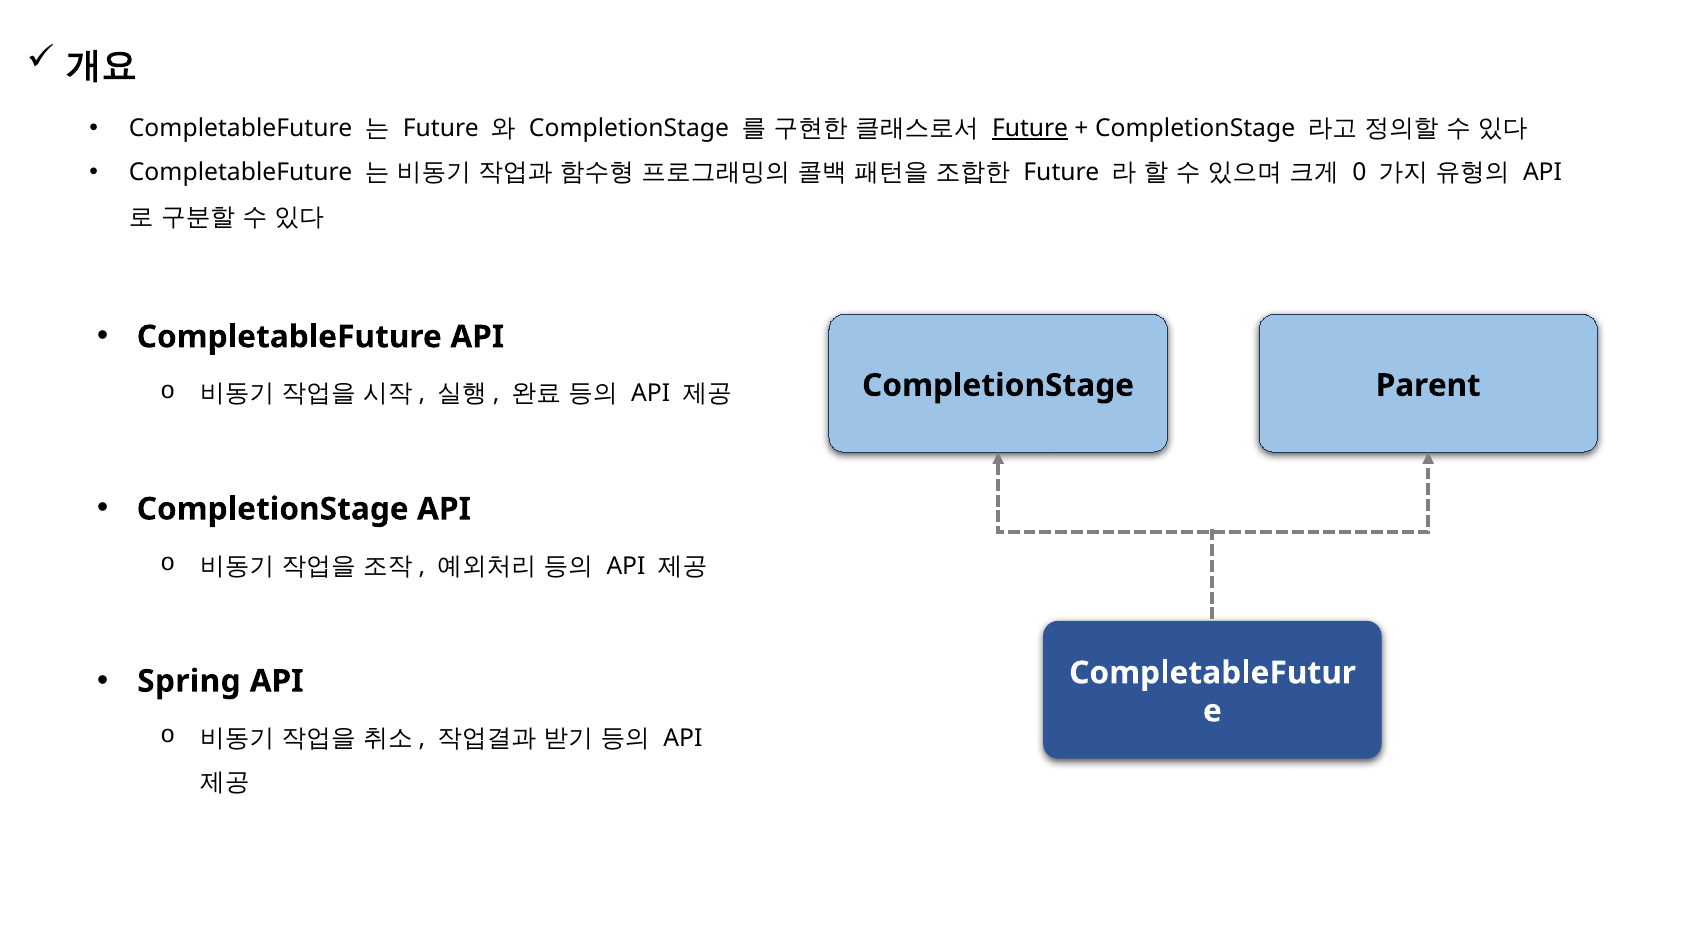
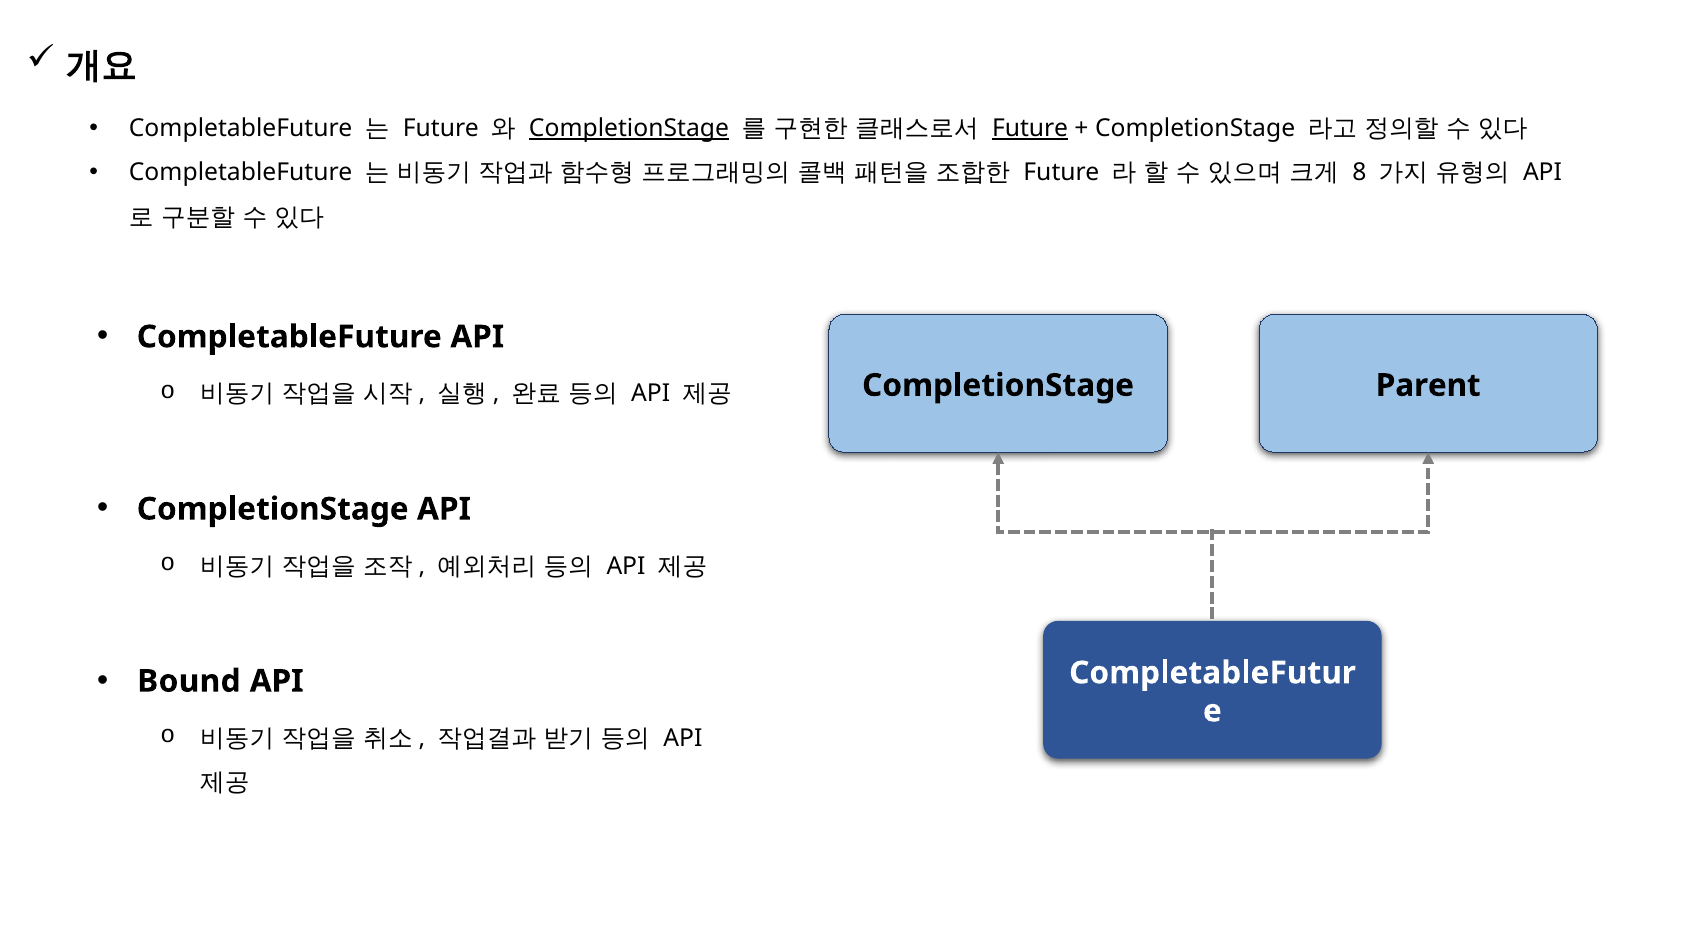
CompletionStage at (629, 128) underline: none -> present
0: 0 -> 8
Spring: Spring -> Bound
